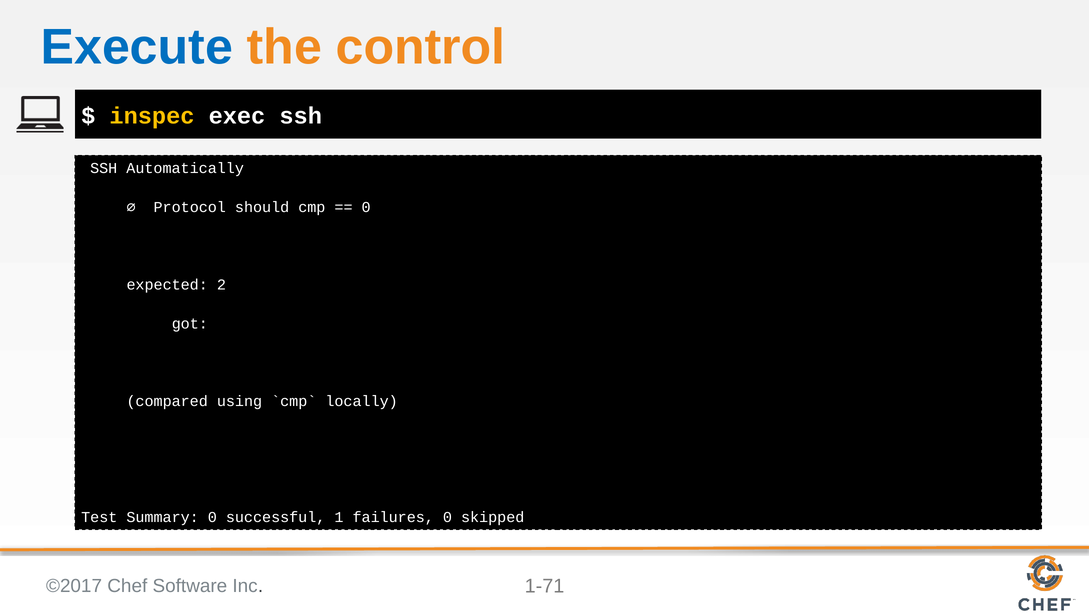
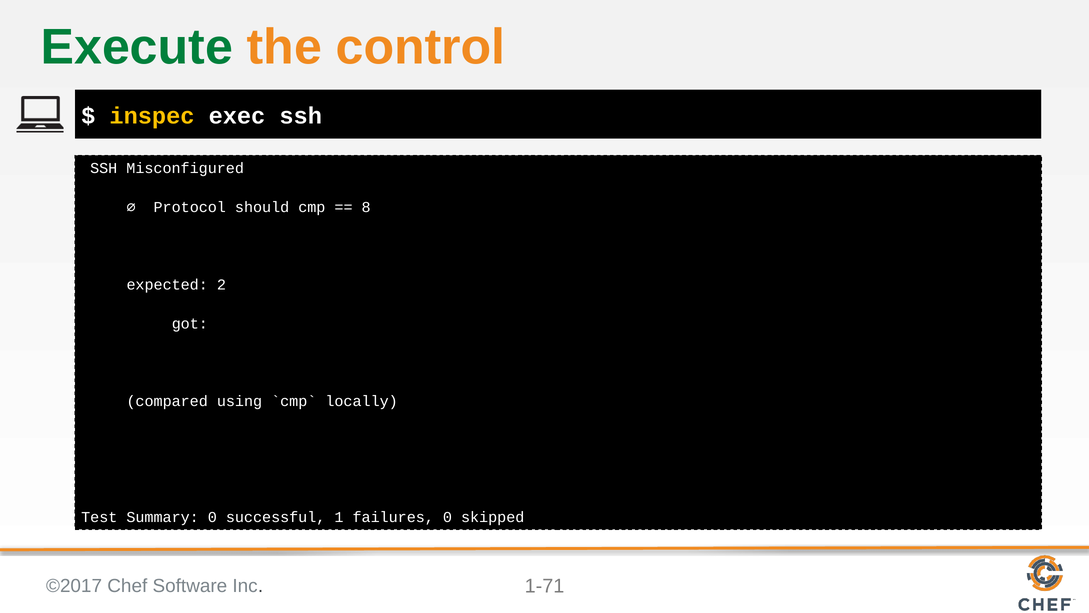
Execute colour: blue -> green
Automatically: Automatically -> Misconfigured
0 at (366, 207): 0 -> 8
